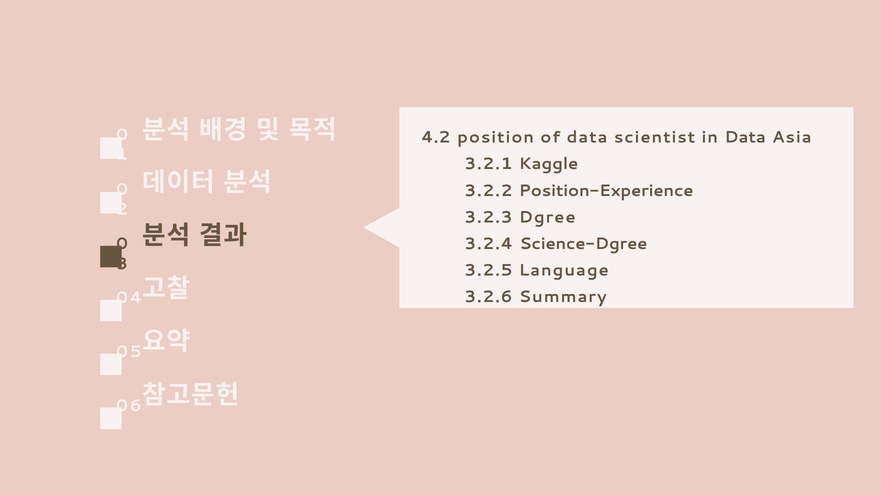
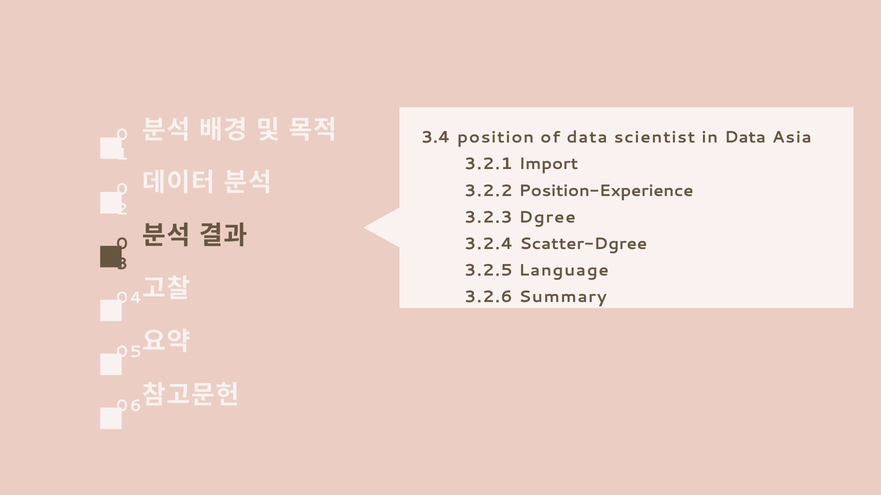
4.2: 4.2 -> 3.4
Kaggle: Kaggle -> Import
Science-Dgree: Science-Dgree -> Scatter-Dgree
